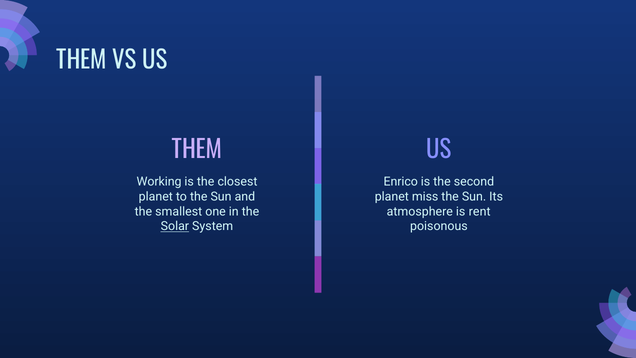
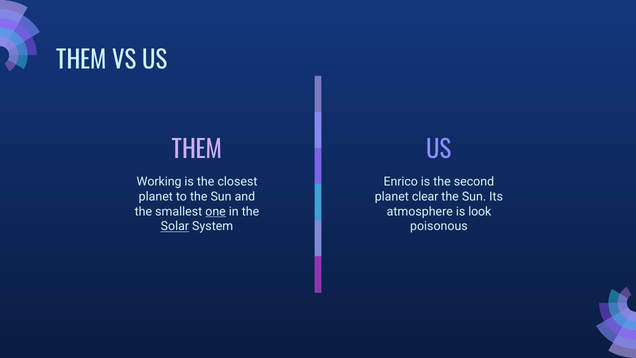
miss: miss -> clear
one underline: none -> present
rent: rent -> look
